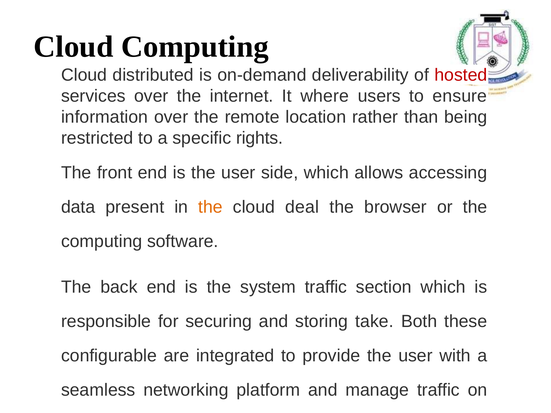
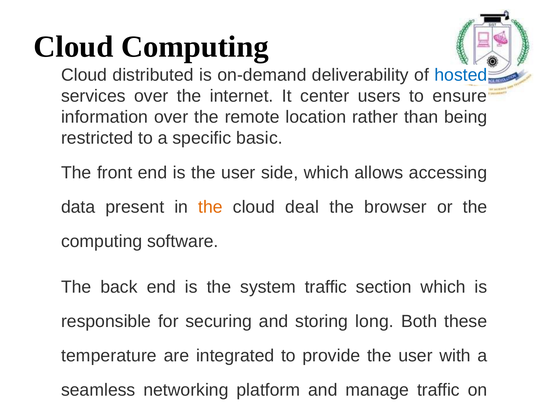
hosted colour: red -> blue
where: where -> center
rights: rights -> basic
take: take -> long
configurable: configurable -> temperature
